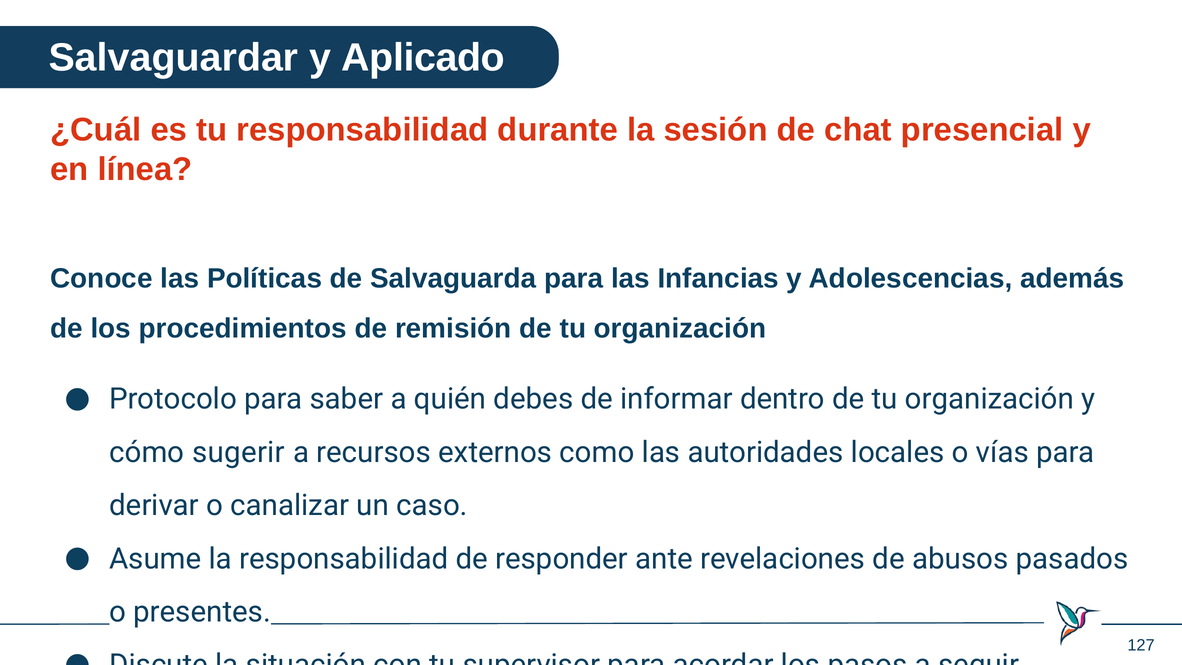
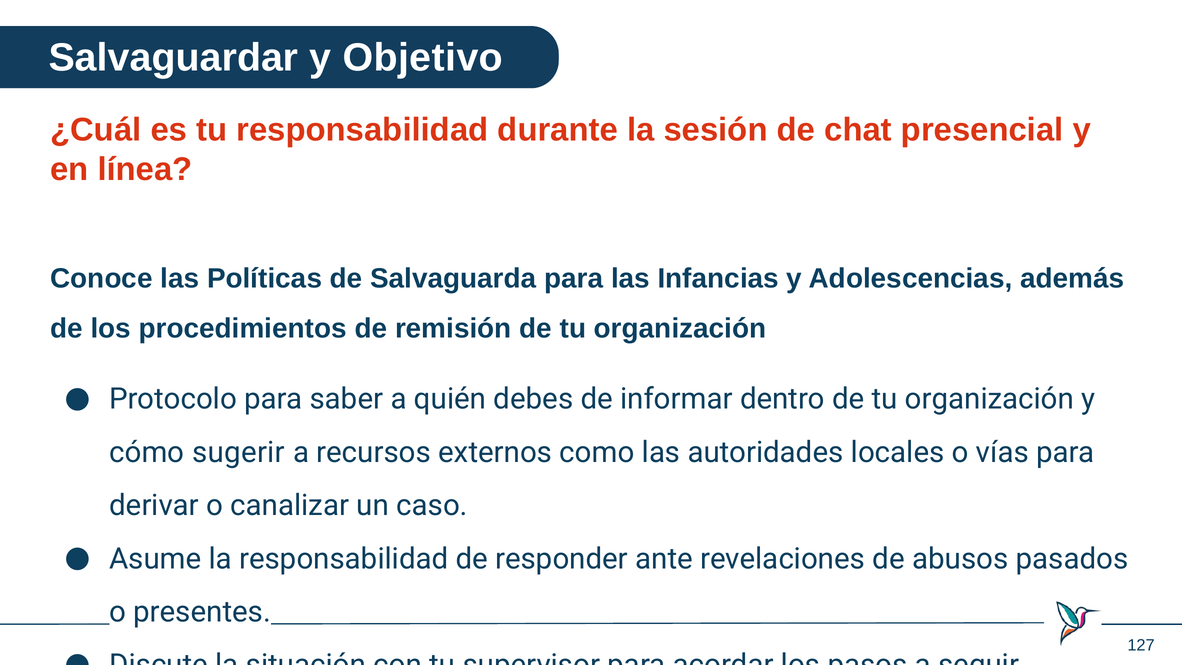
Aplicado: Aplicado -> Objetivo
